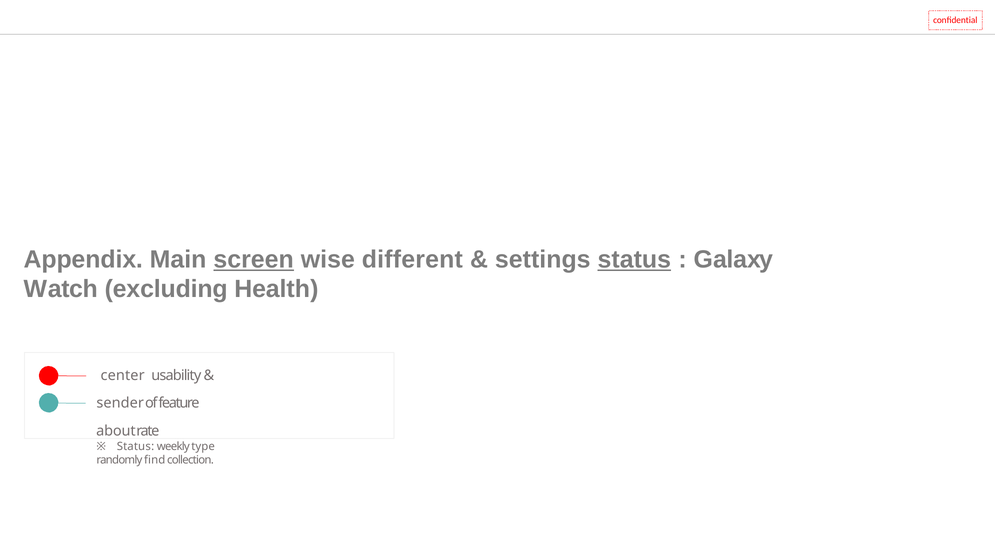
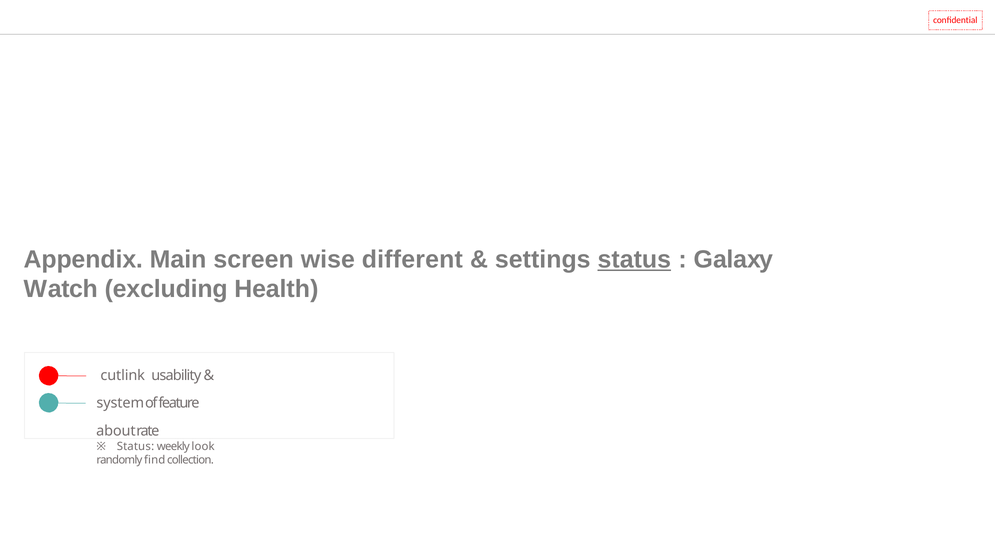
screen underline: present -> none
center: center -> cutlink
sender: sender -> system
type: type -> look
